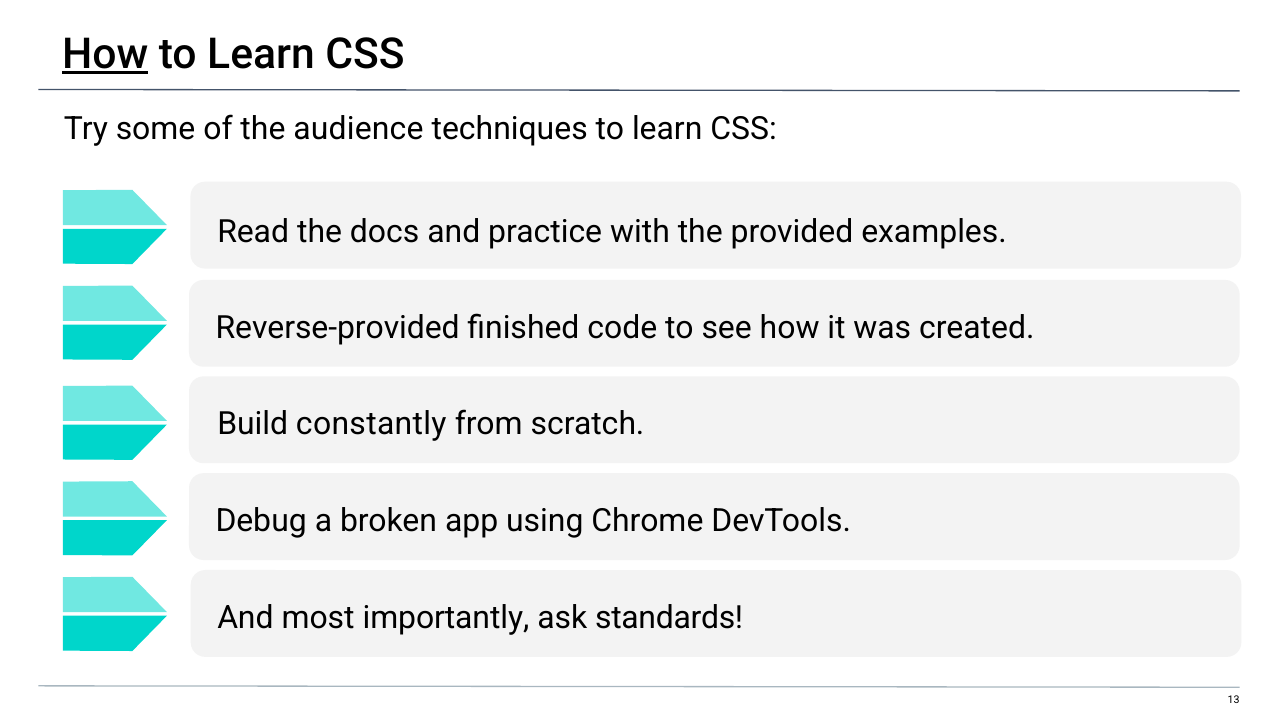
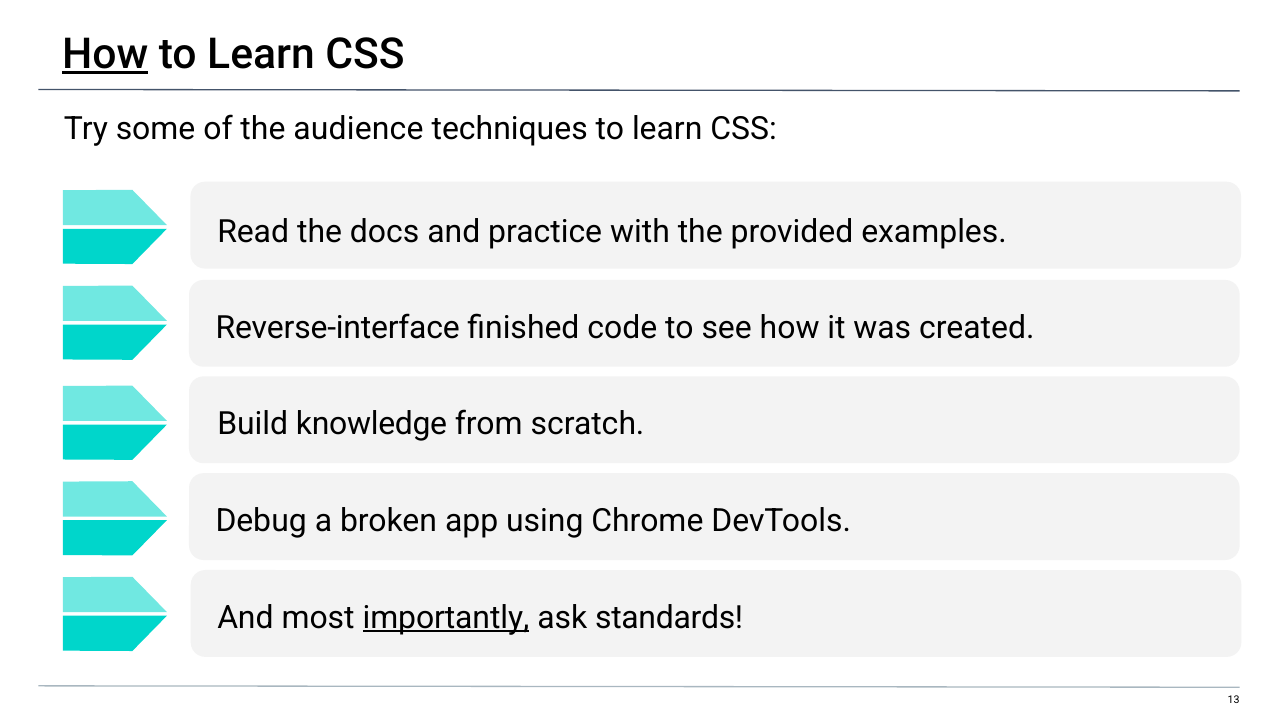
Reverse-provided: Reverse-provided -> Reverse-interface
constantly: constantly -> knowledge
importantly underline: none -> present
